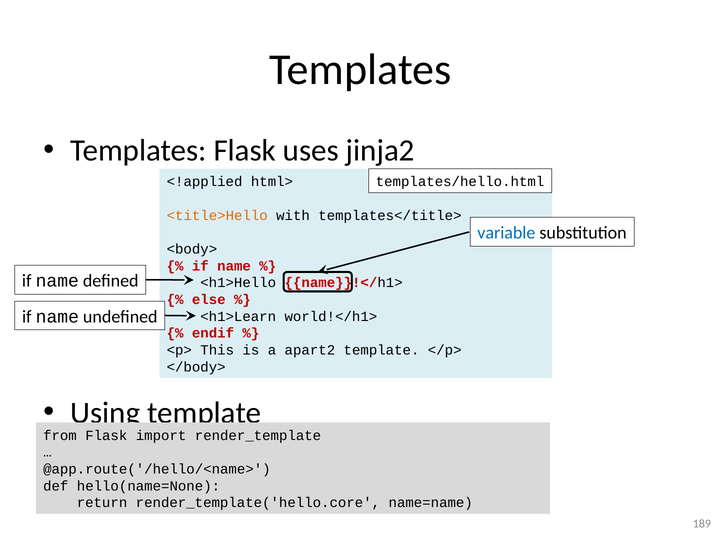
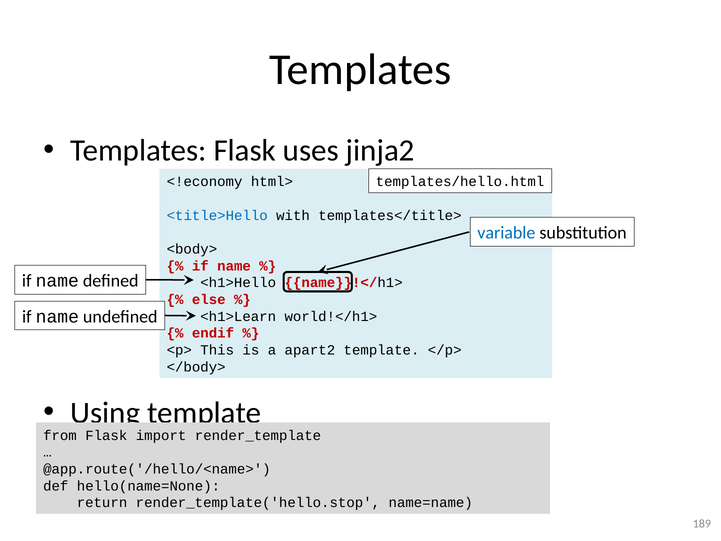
<!applied: <!applied -> <!economy
<title>Hello colour: orange -> blue
render_template('hello.core: render_template('hello.core -> render_template('hello.stop
